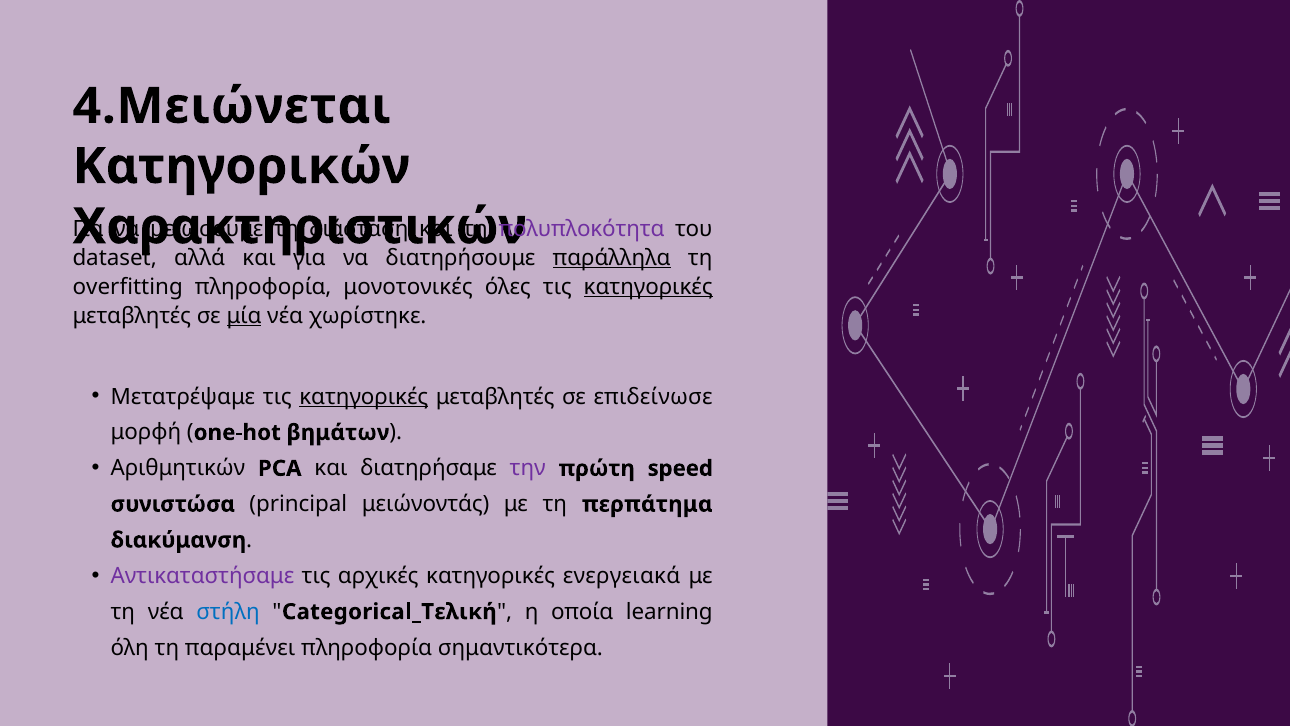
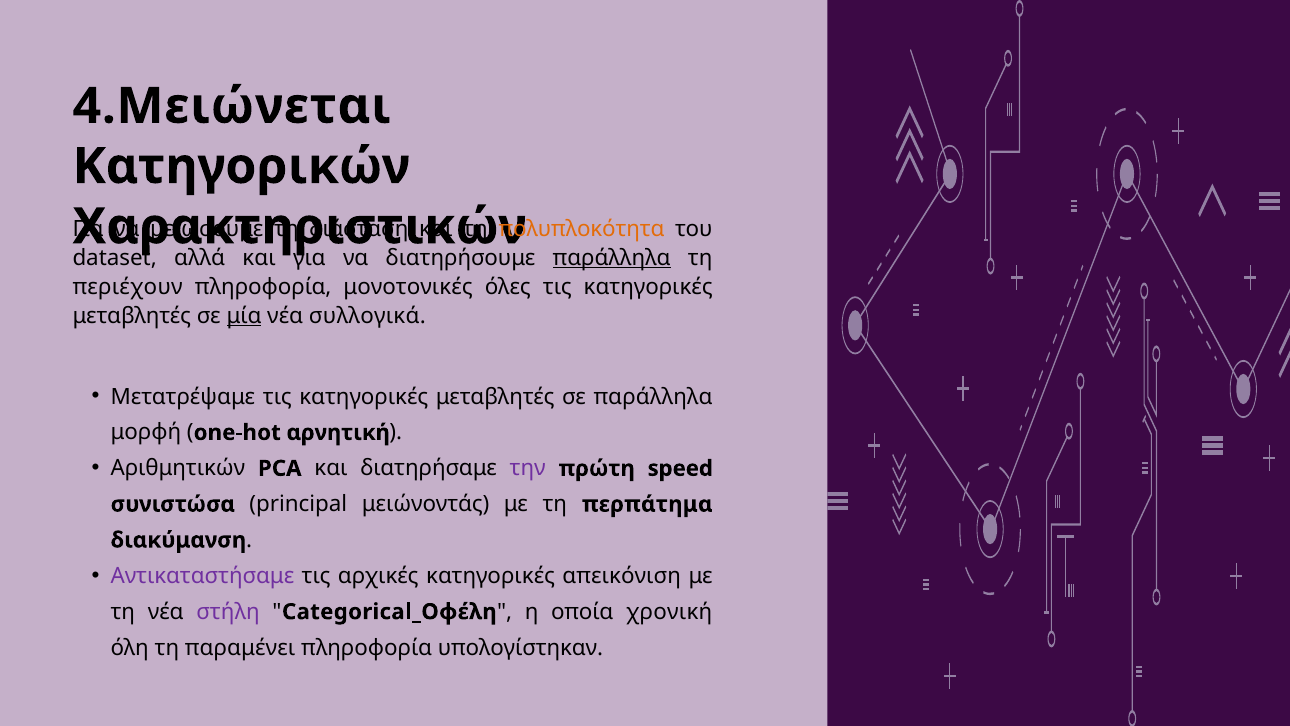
πολυπλοκότητα colour: purple -> orange
overfitting: overfitting -> περιέχουν
κατηγορικές at (648, 287) underline: present -> none
χωρίστηκε: χωρίστηκε -> συλλογικά
κατηγορικές at (364, 397) underline: present -> none
σε επιδείνωσε: επιδείνωσε -> παράλληλα
βημάτων: βημάτων -> αρνητική
ενεργειακά: ενεργειακά -> απεικόνιση
στήλη colour: blue -> purple
Categorical_Τελική: Categorical_Τελική -> Categorical_Οφέλη
learning: learning -> χρονική
σημαντικότερα: σημαντικότερα -> υπολογίστηκαν
